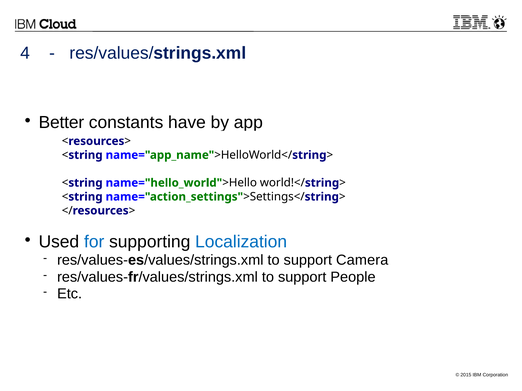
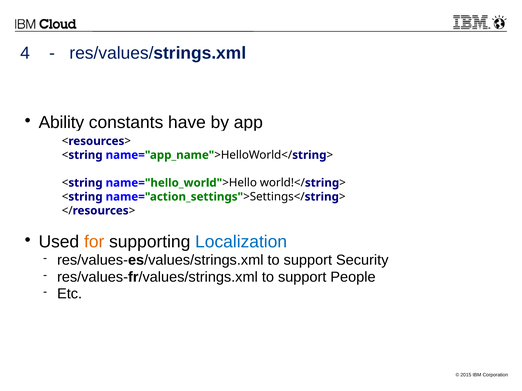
Better: Better -> Ability
for colour: blue -> orange
Camera: Camera -> Security
